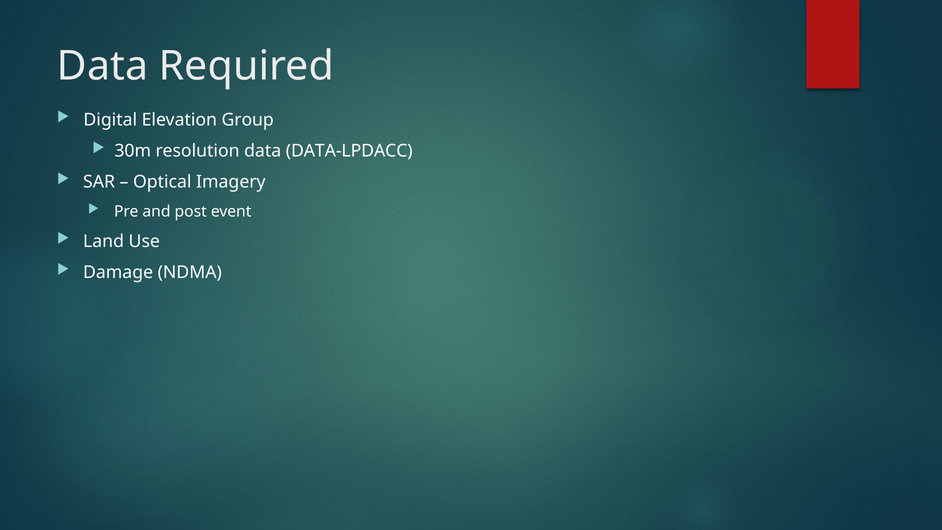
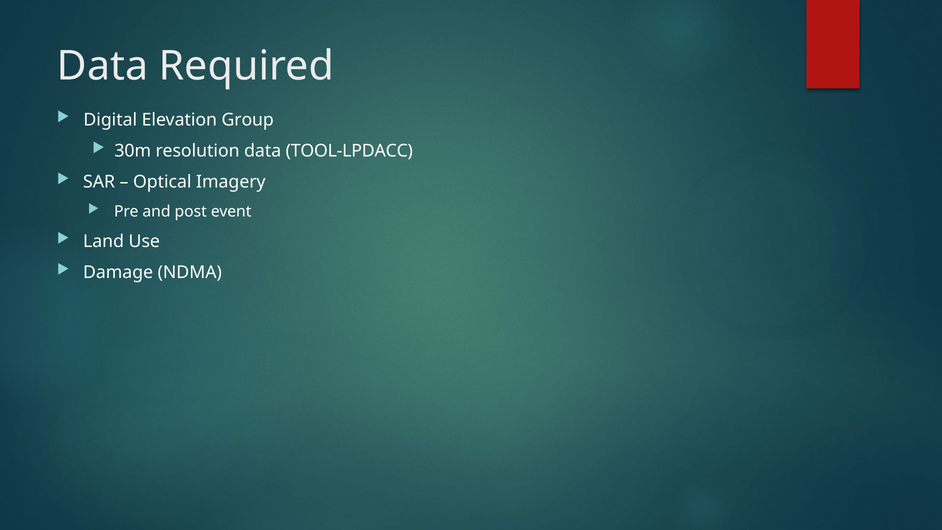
DATA-LPDACC: DATA-LPDACC -> TOOL-LPDACC
